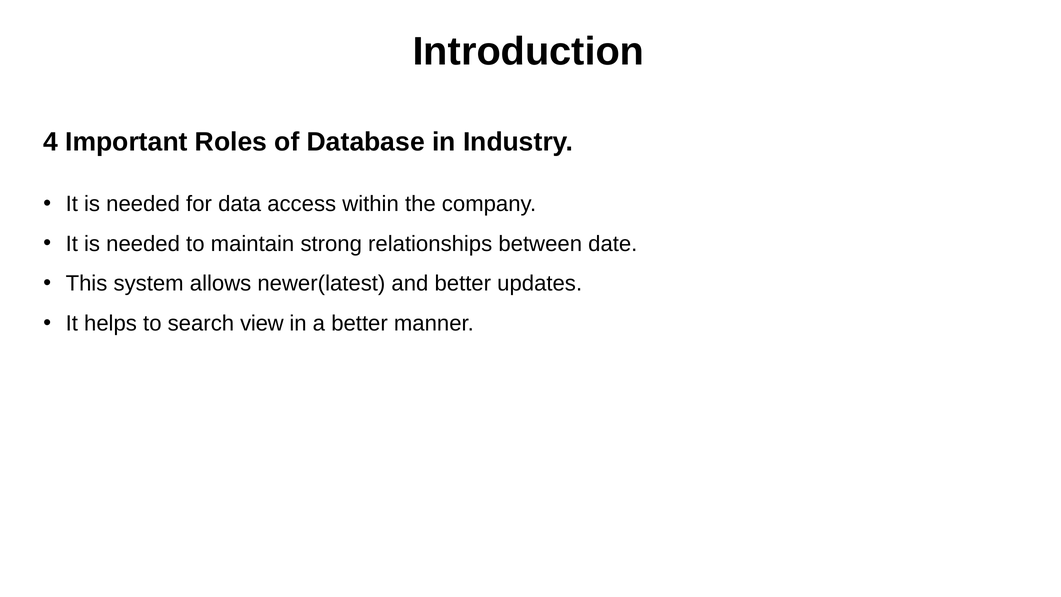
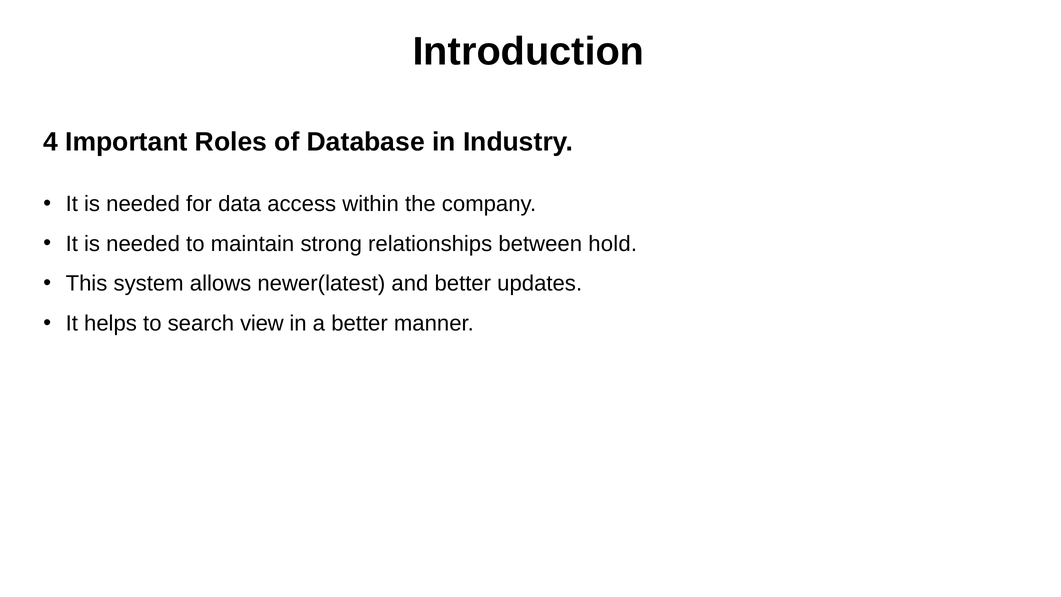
date: date -> hold
